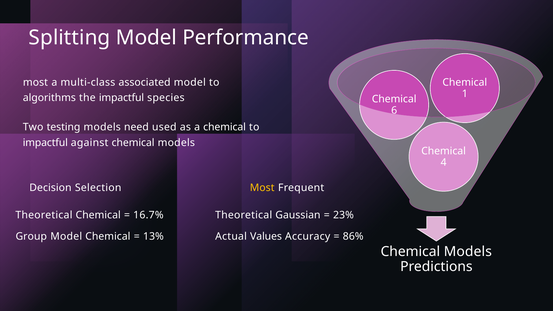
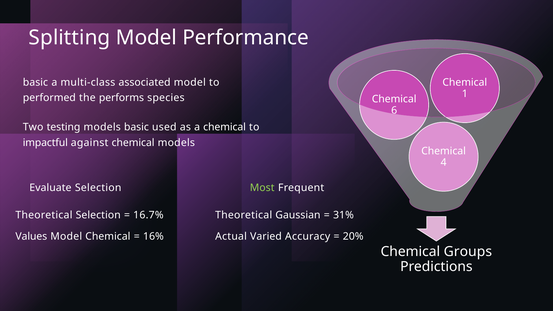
most at (35, 82): most -> basic
algorithms: algorithms -> performed
the impactful: impactful -> performs
models need: need -> basic
Decision: Decision -> Evaluate
Most at (262, 188) colour: yellow -> light green
Theoretical Chemical: Chemical -> Selection
23%: 23% -> 31%
Group: Group -> Values
13%: 13% -> 16%
Values: Values -> Varied
86%: 86% -> 20%
Models at (468, 252): Models -> Groups
